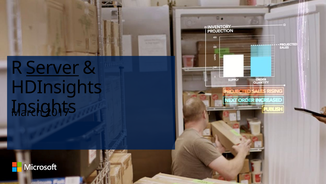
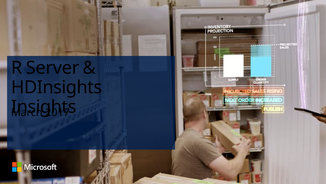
Server underline: present -> none
